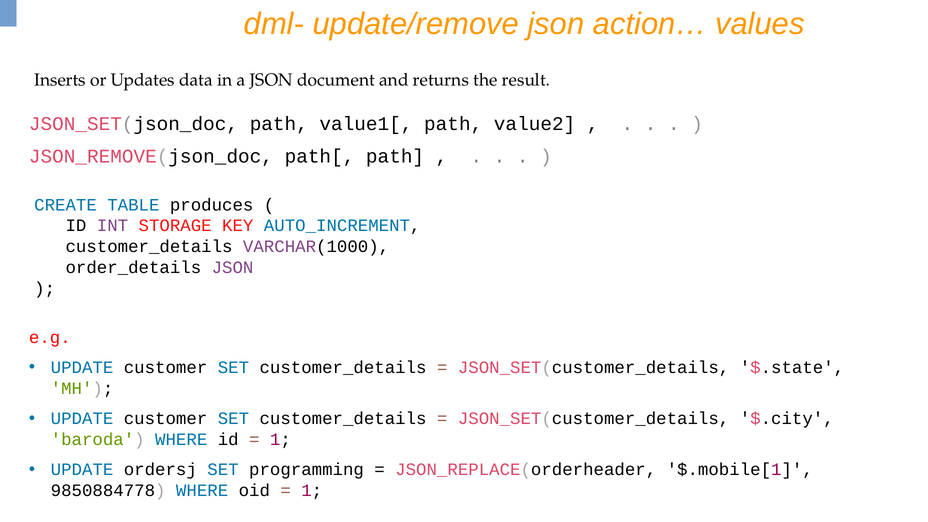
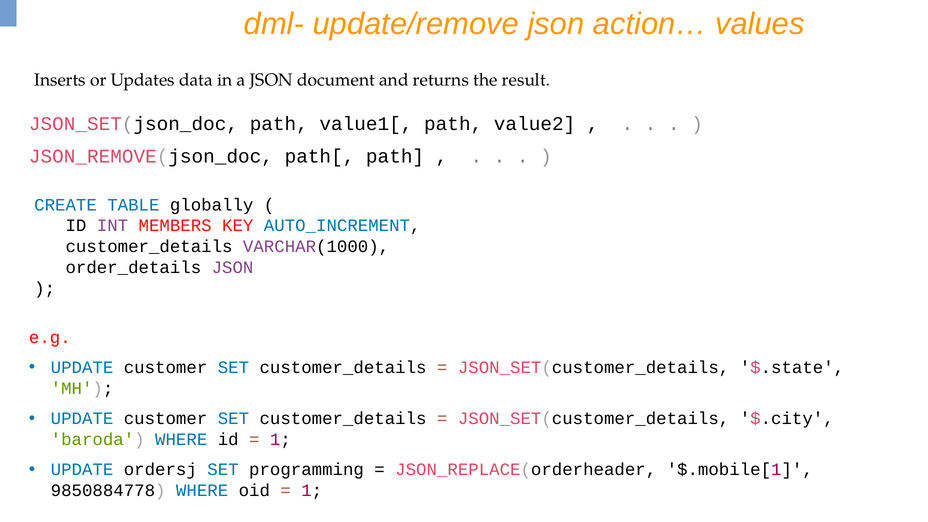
produces: produces -> globally
STORAGE: STORAGE -> MEMBERS
